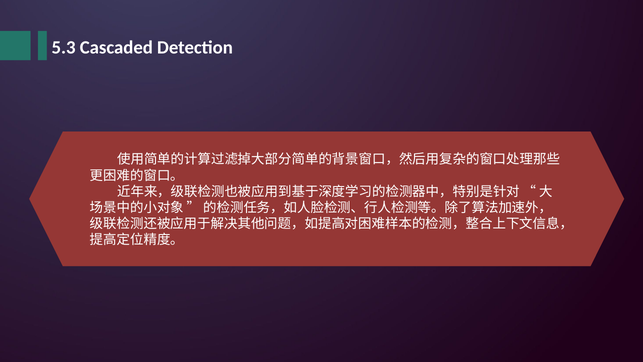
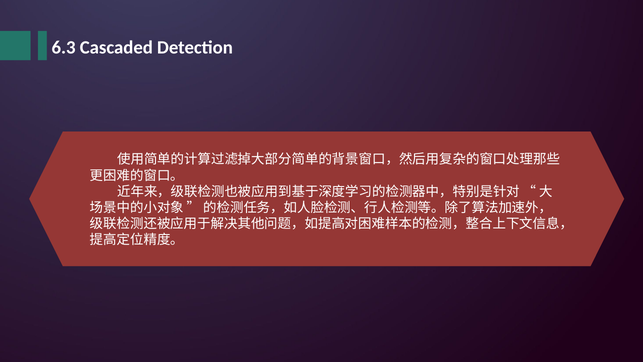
5.3: 5.3 -> 6.3
